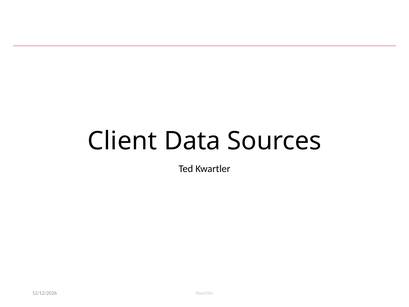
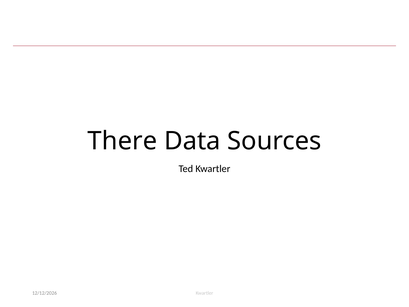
Client: Client -> There
